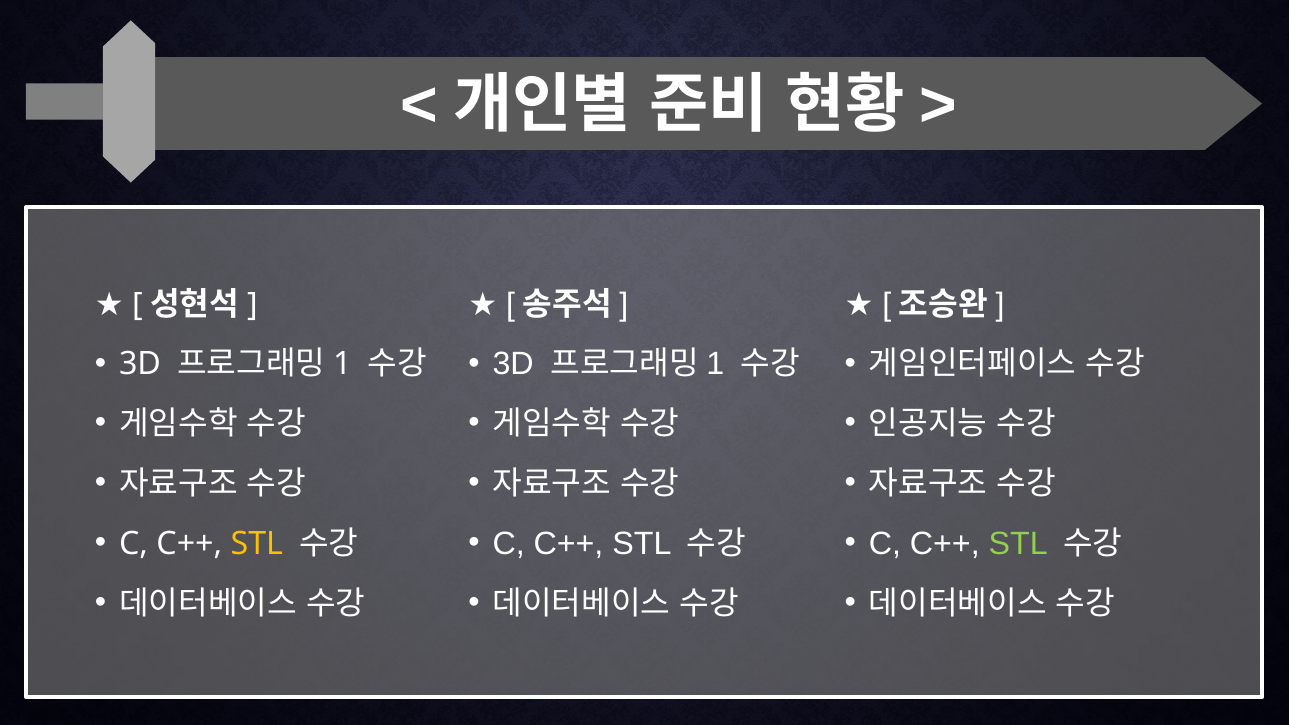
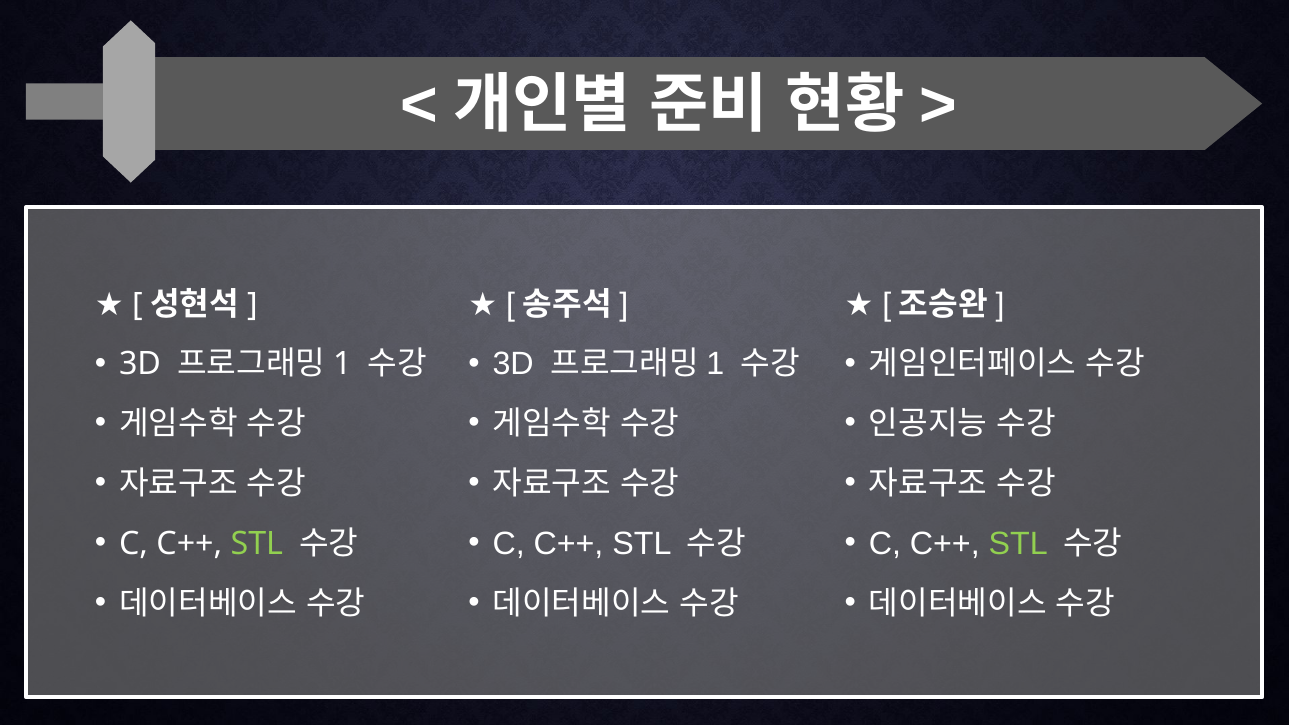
STL at (257, 544) colour: yellow -> light green
